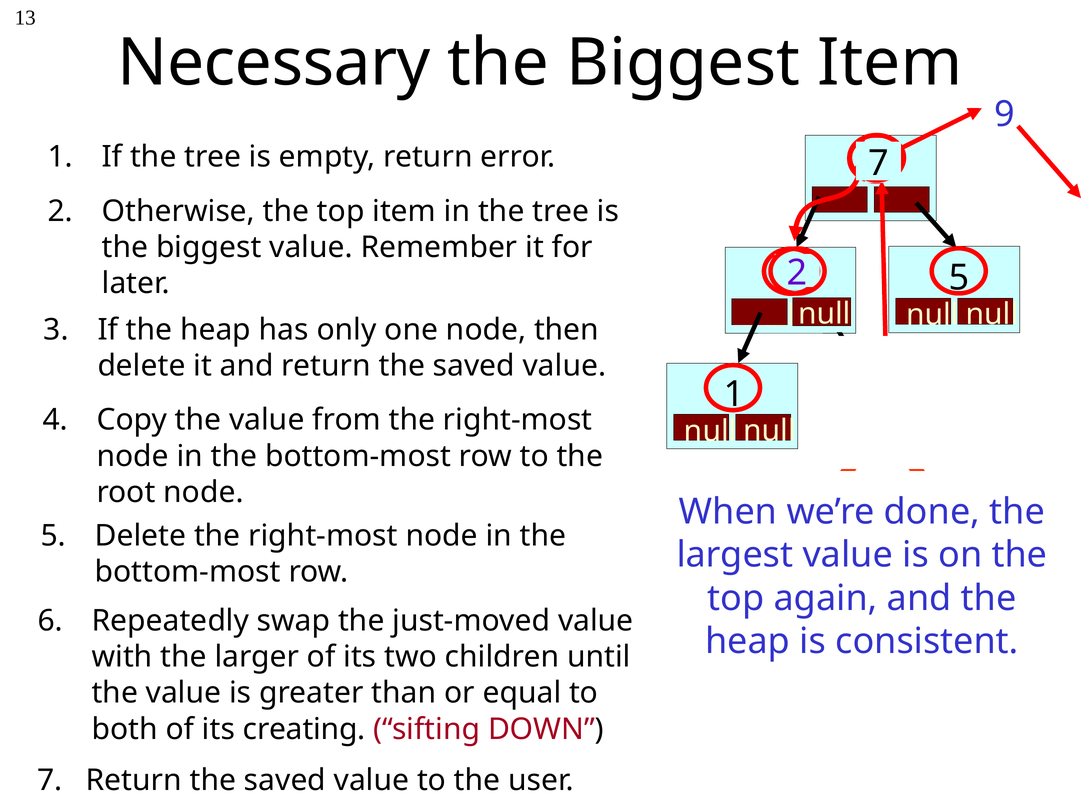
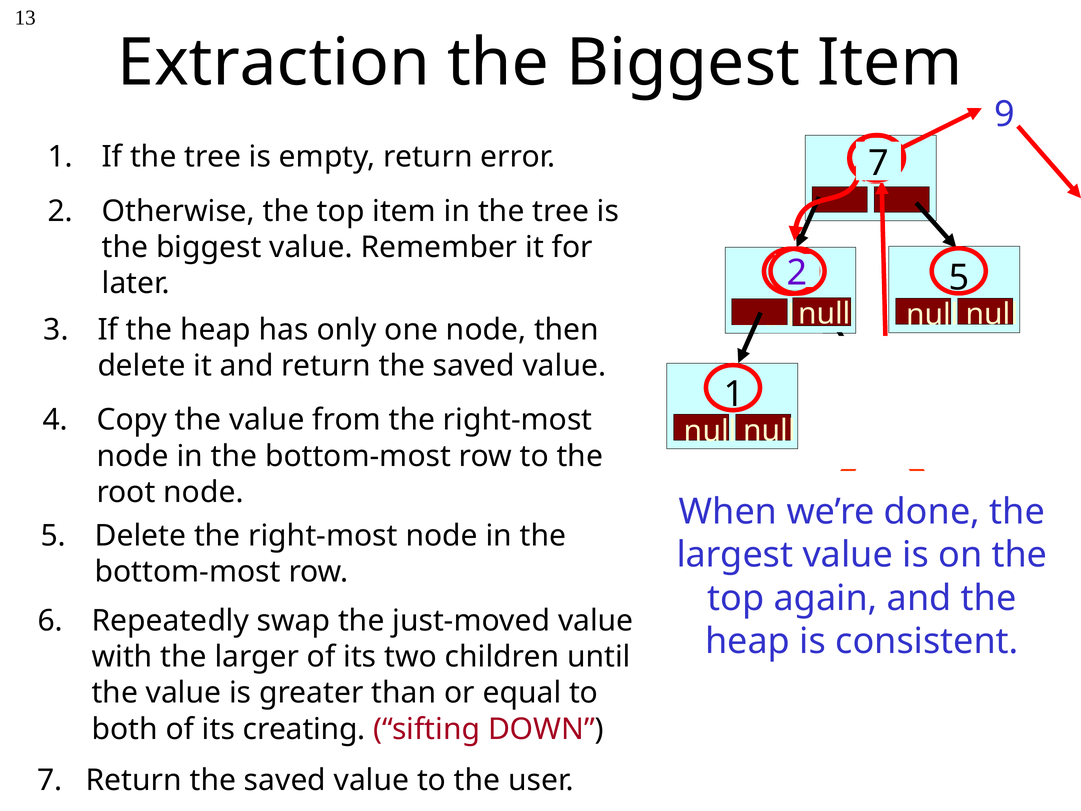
Necessary: Necessary -> Extraction
